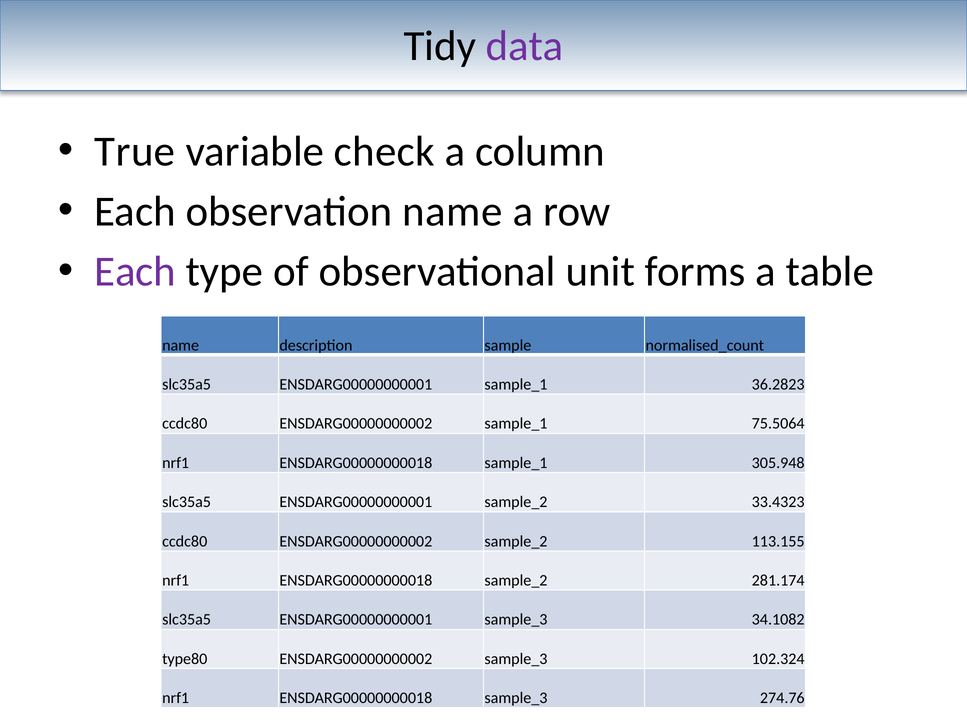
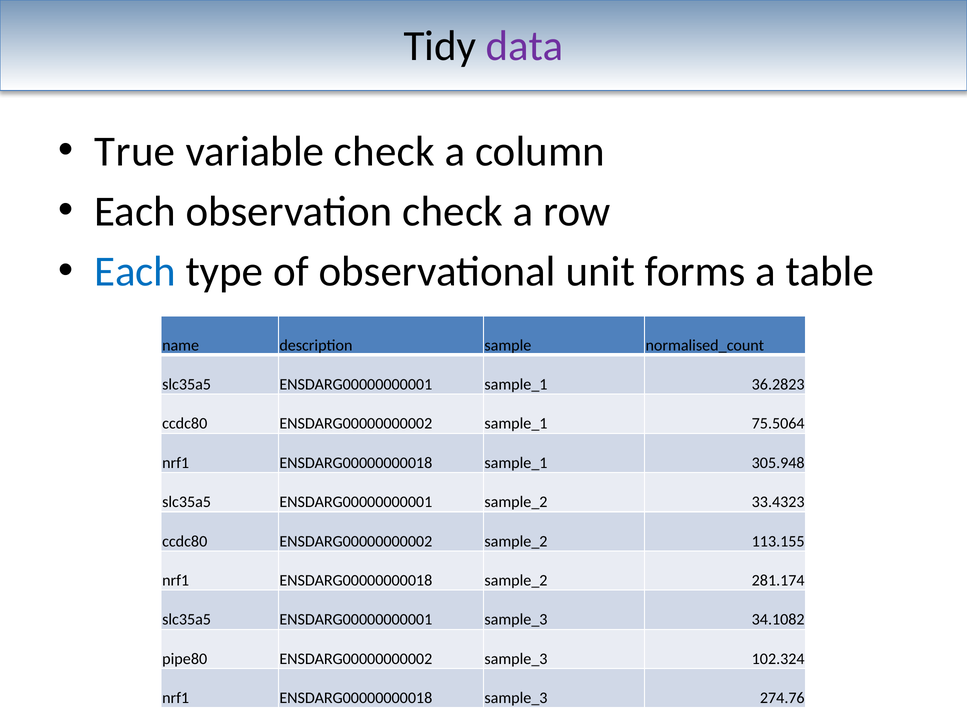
observation name: name -> check
Each at (135, 272) colour: purple -> blue
type80: type80 -> pipe80
